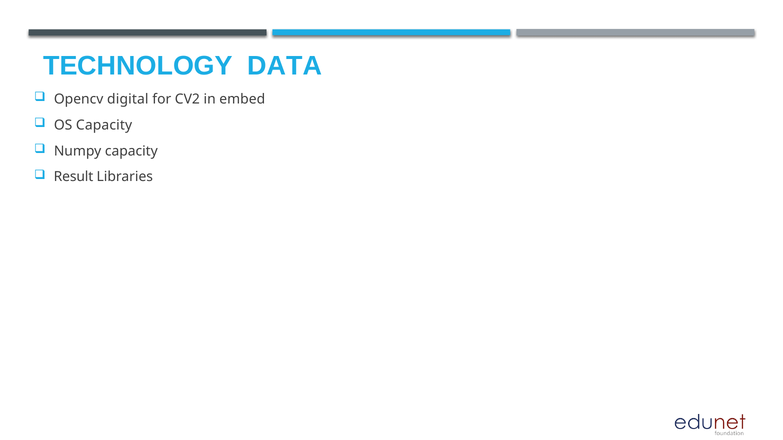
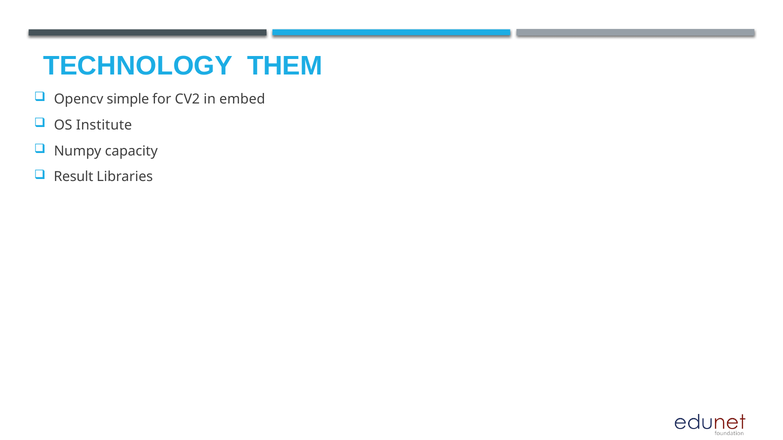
DATA: DATA -> THEM
digital: digital -> simple
OS Capacity: Capacity -> Institute
